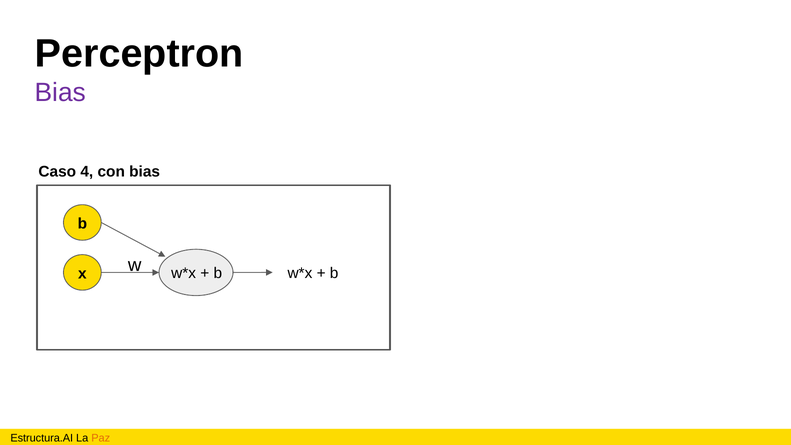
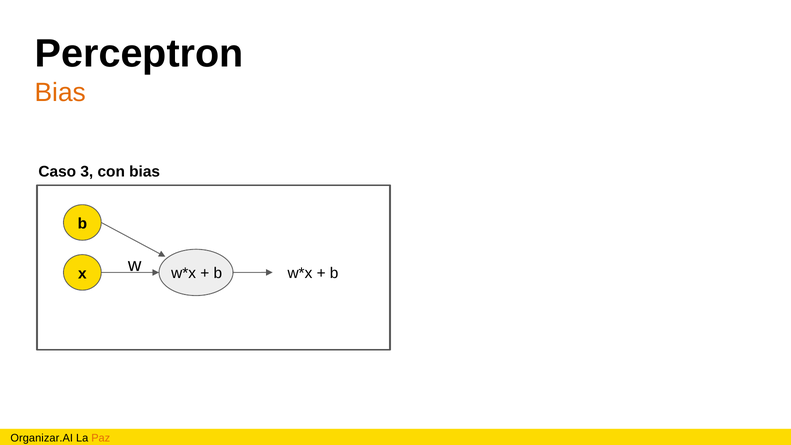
Bias at (61, 92) colour: purple -> orange
4: 4 -> 3
Estructura.AI: Estructura.AI -> Organizar.AI
